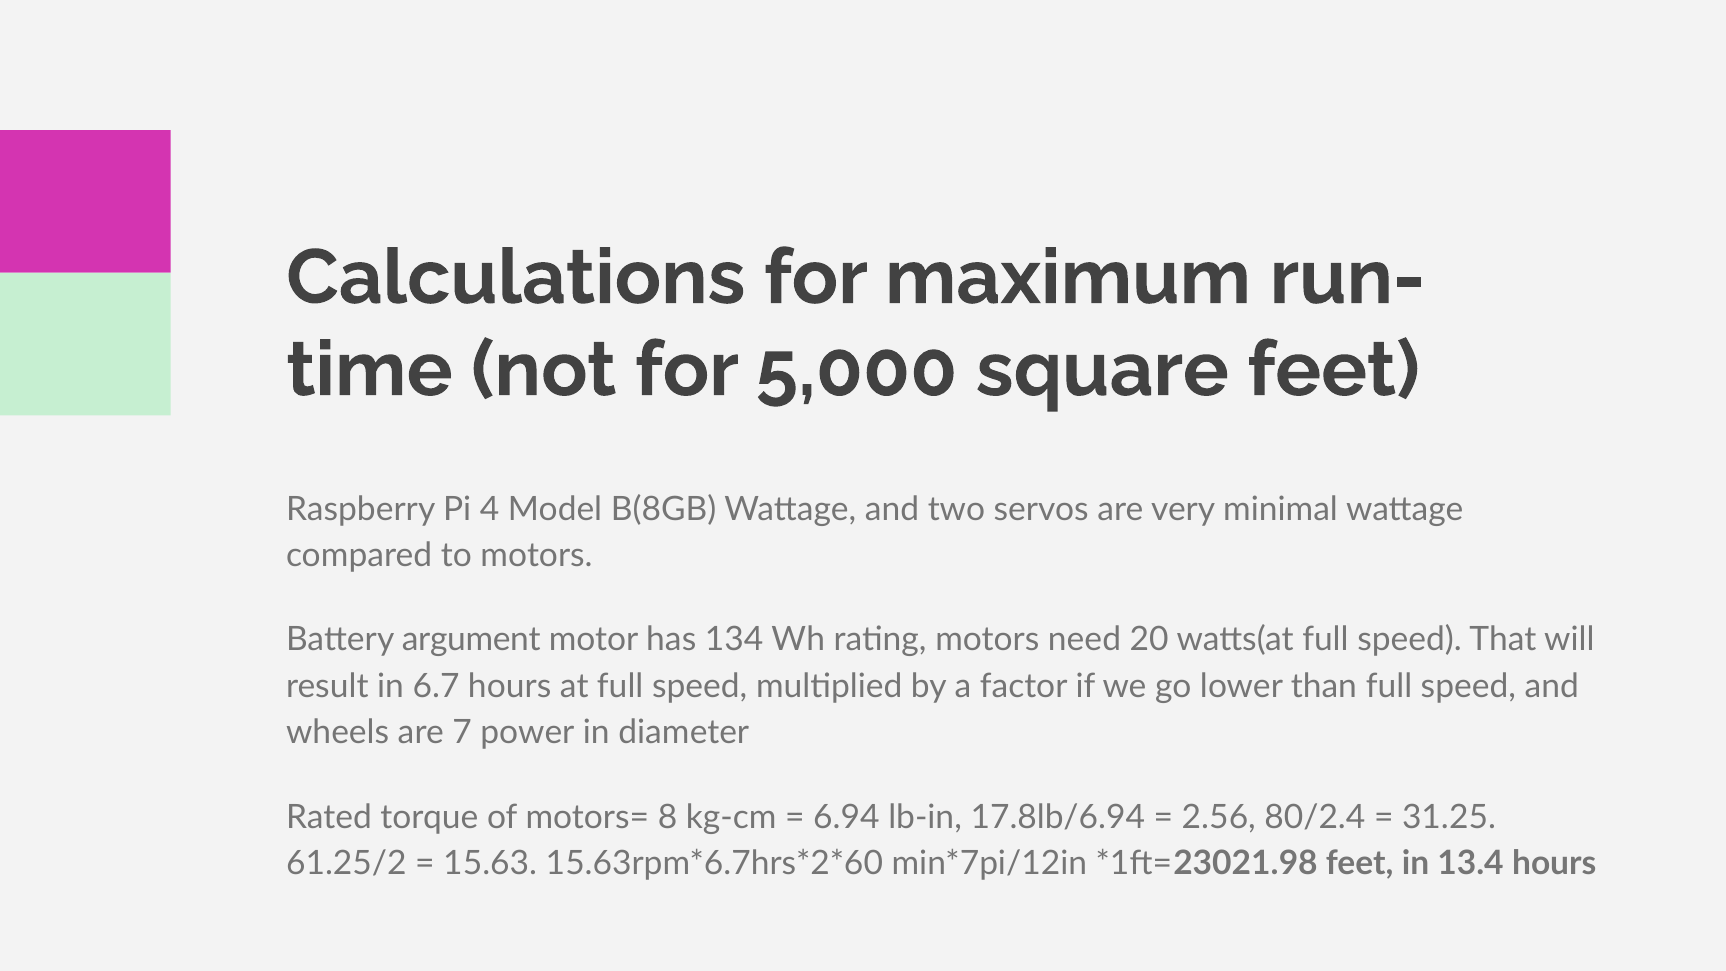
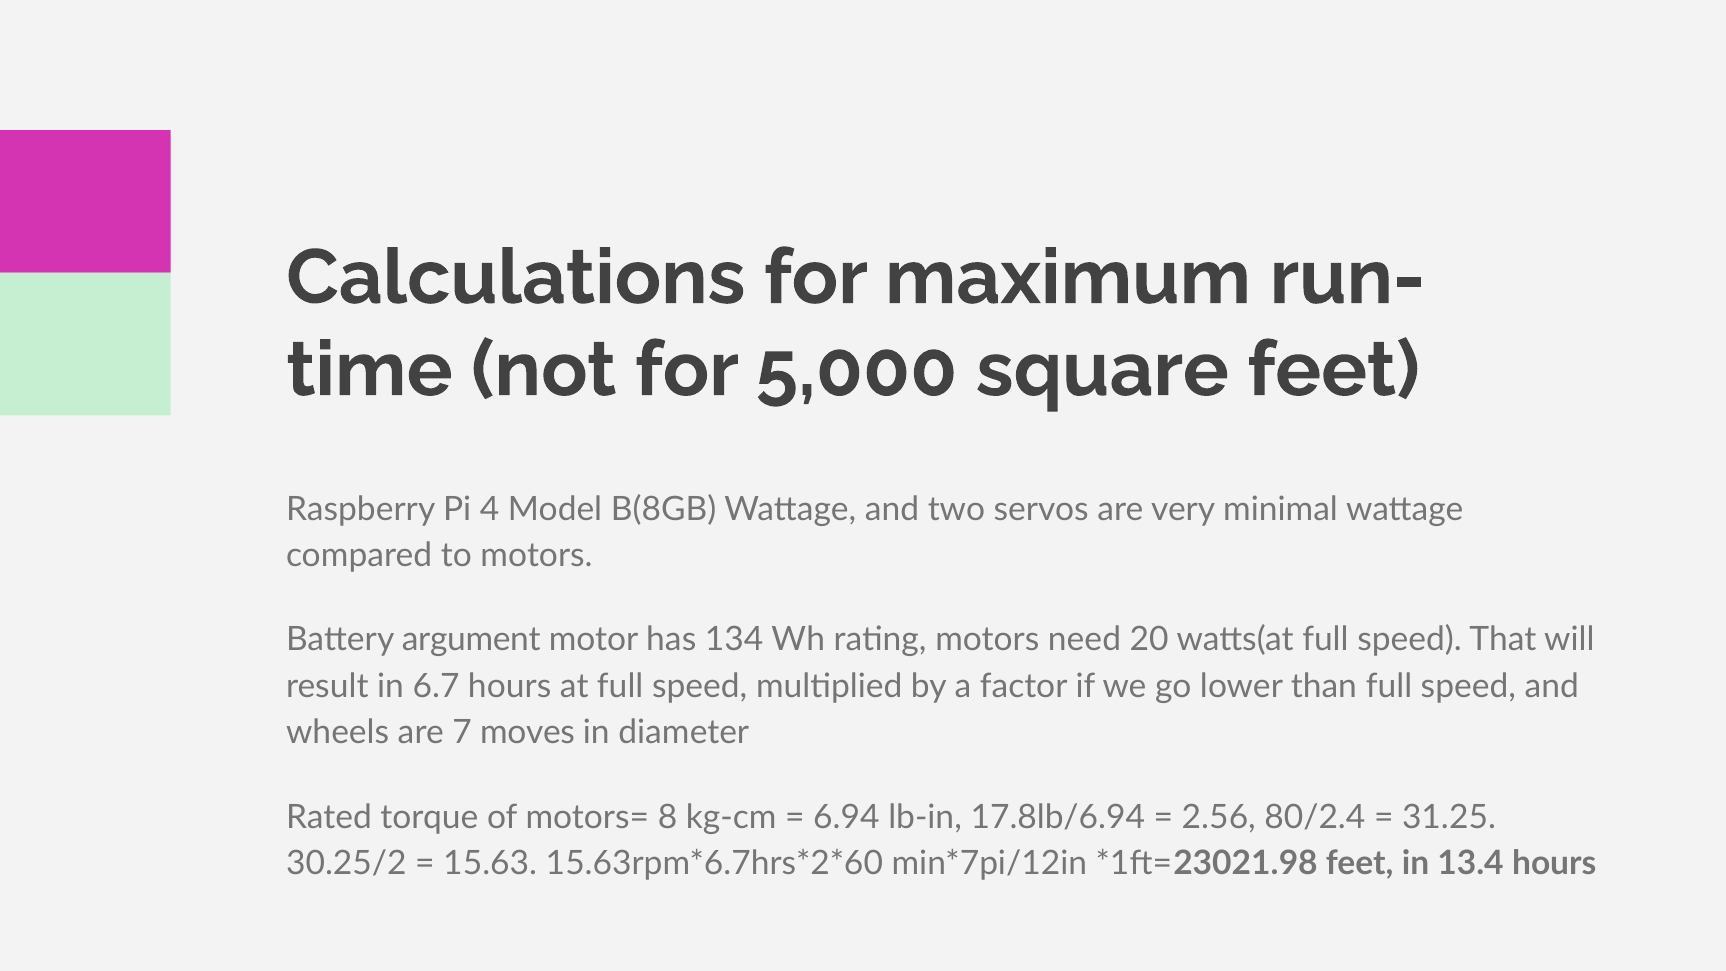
power: power -> moves
61.25/2: 61.25/2 -> 30.25/2
